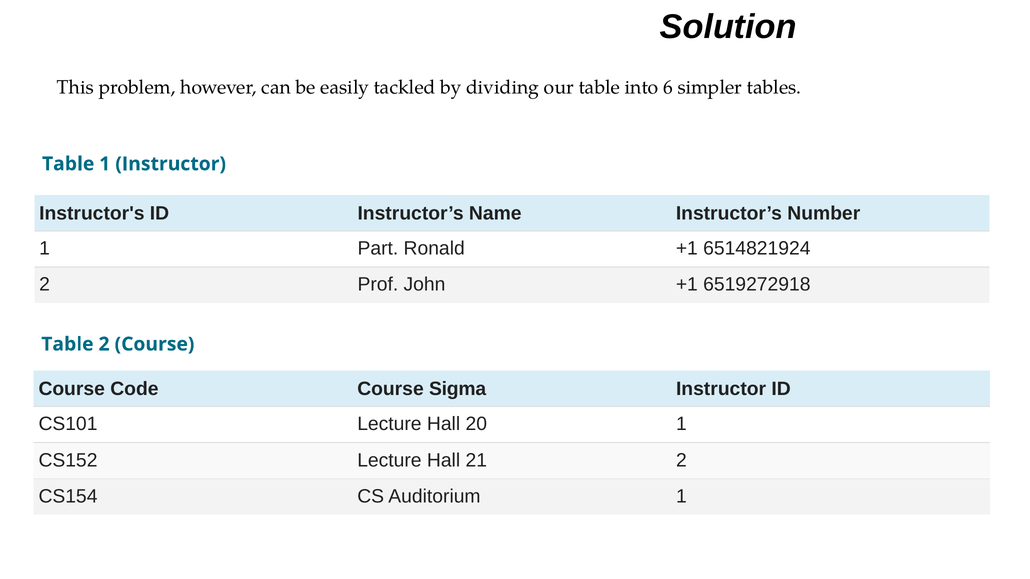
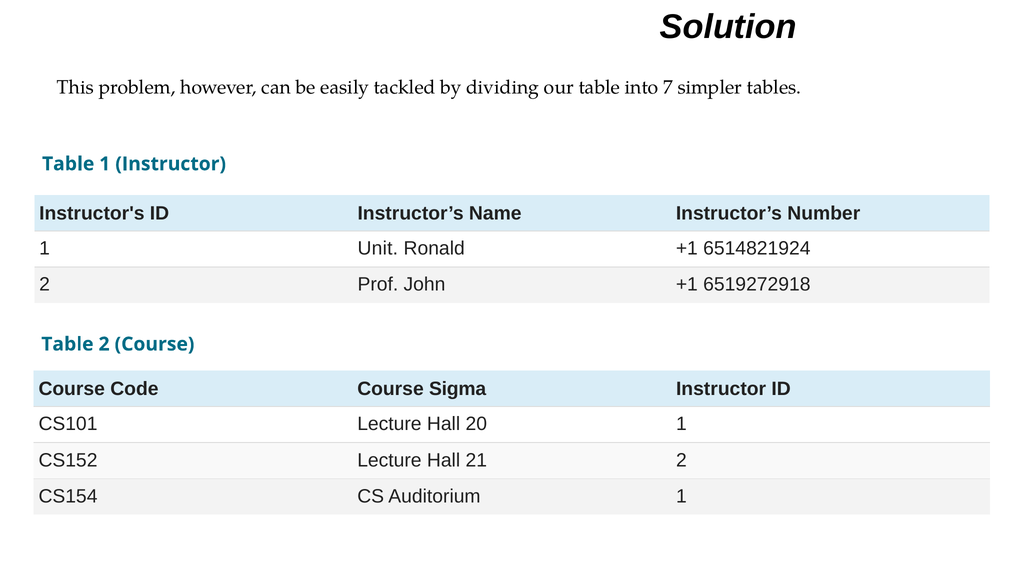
6: 6 -> 7
Part: Part -> Unit
